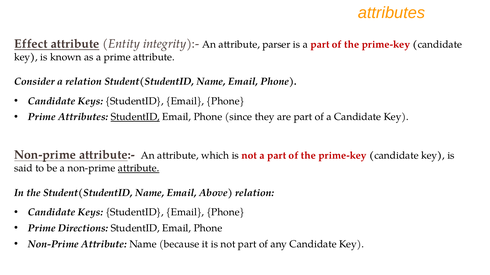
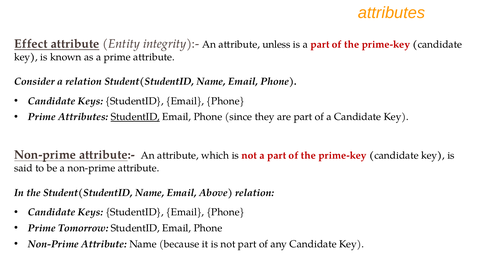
parser: parser -> unless
attribute at (139, 169) underline: present -> none
Directions: Directions -> Tomorrow
